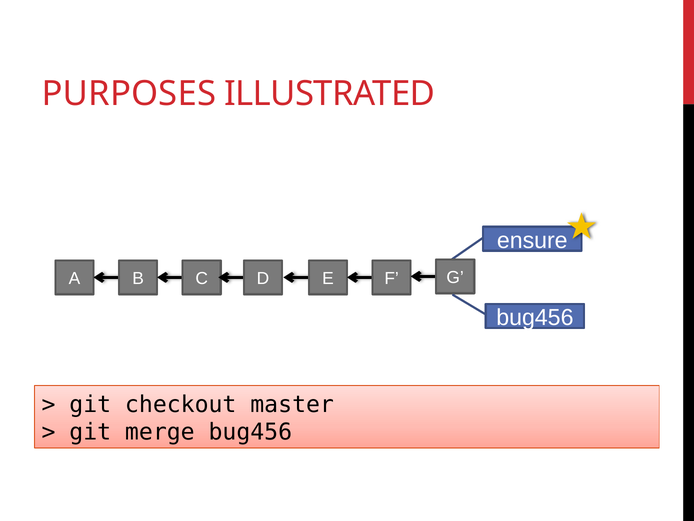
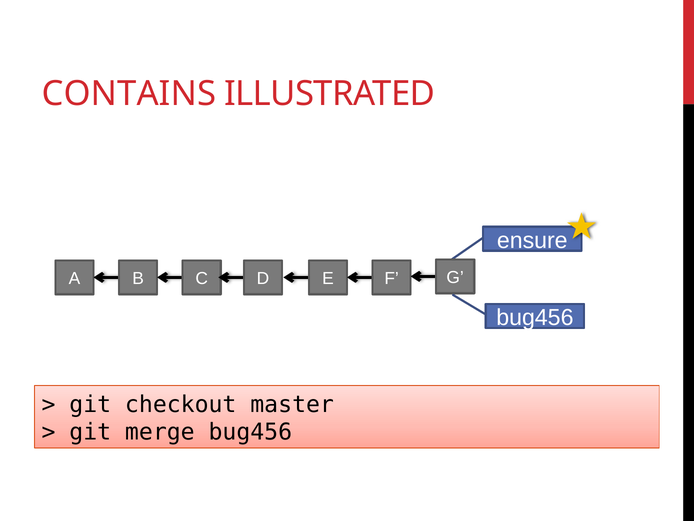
PURPOSES: PURPOSES -> CONTAINS
